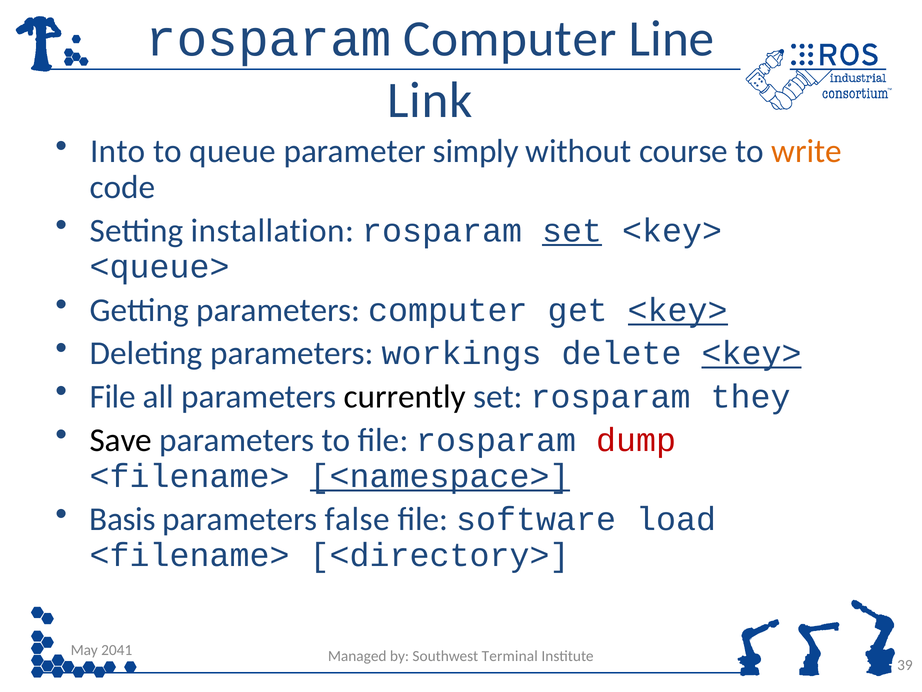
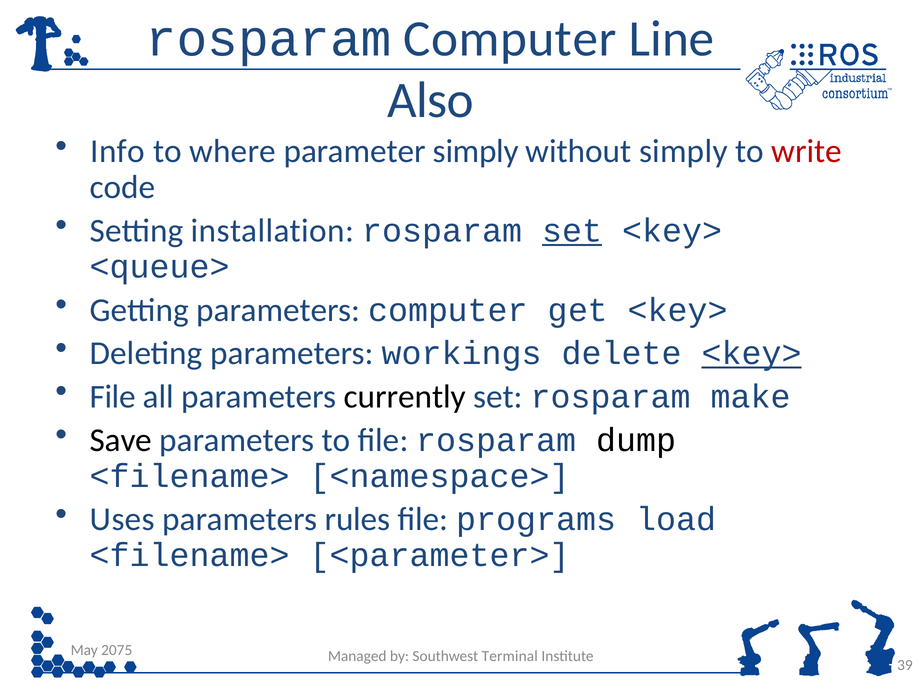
Link: Link -> Also
Into: Into -> Info
queue: queue -> where
without course: course -> simply
write colour: orange -> red
<key> at (678, 310) underline: present -> none
they: they -> make
dump colour: red -> black
<namespace> underline: present -> none
Basis: Basis -> Uses
false: false -> rules
software: software -> programs
<directory>: <directory> -> <parameter>
2041: 2041 -> 2075
